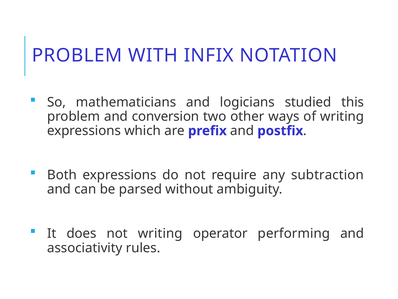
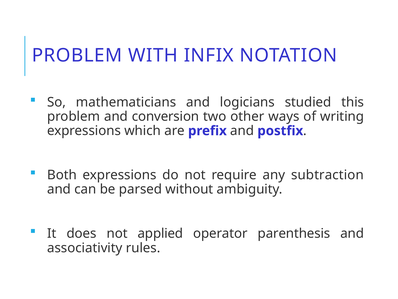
not writing: writing -> applied
performing: performing -> parenthesis
